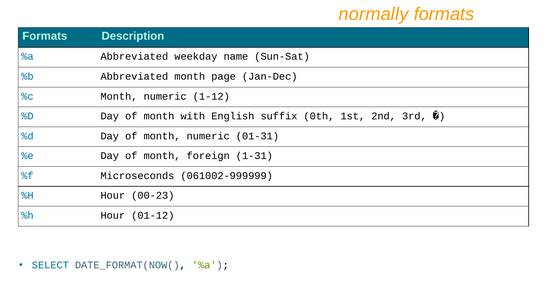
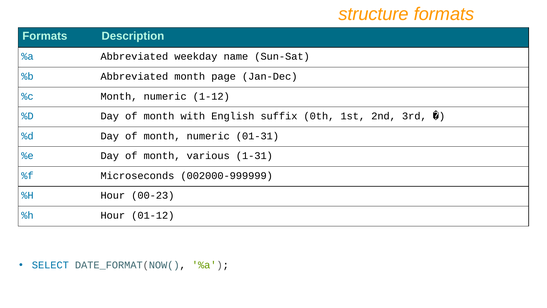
normally: normally -> structure
foreign: foreign -> various
061002-999999: 061002-999999 -> 002000-999999
